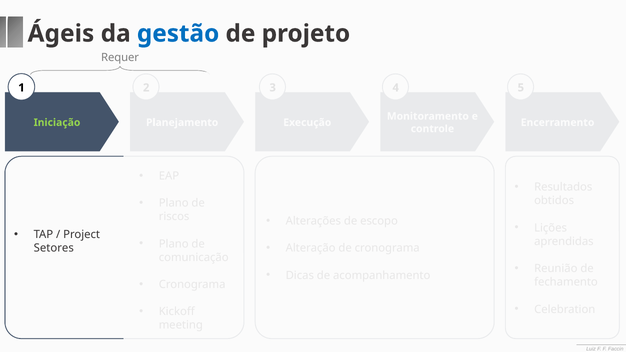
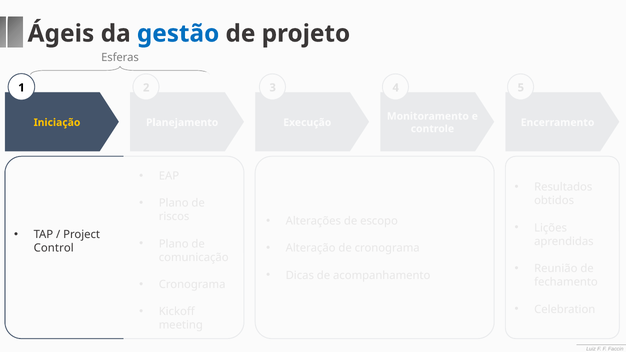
Requer: Requer -> Esferas
Iniciação colour: light green -> yellow
Setores: Setores -> Control
